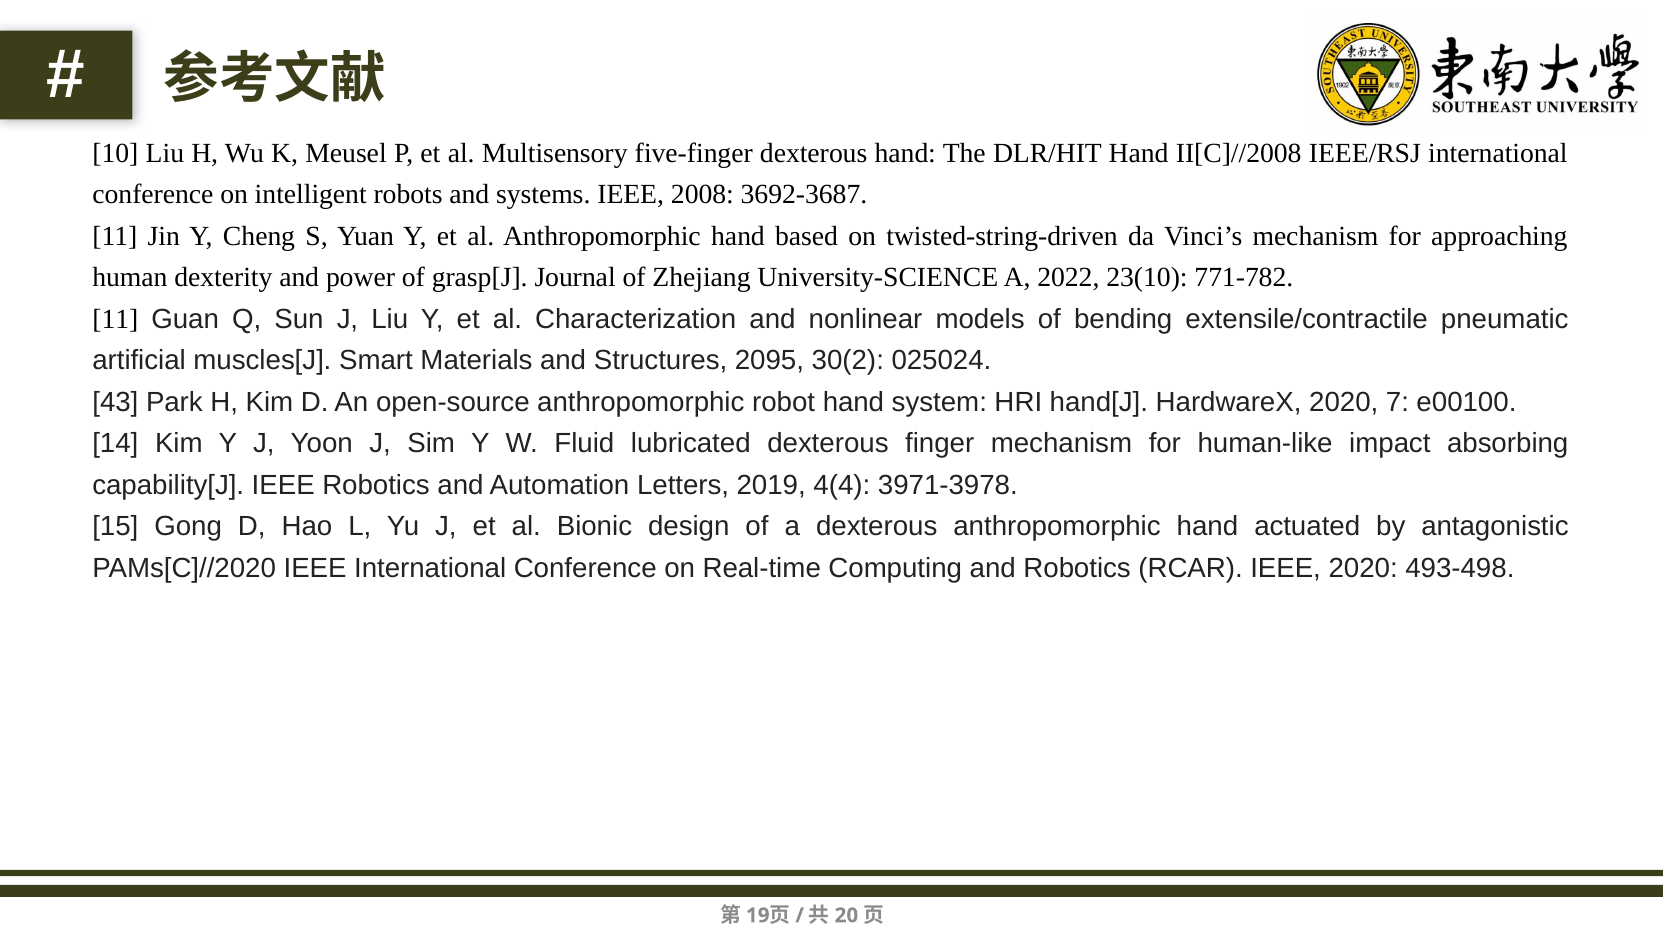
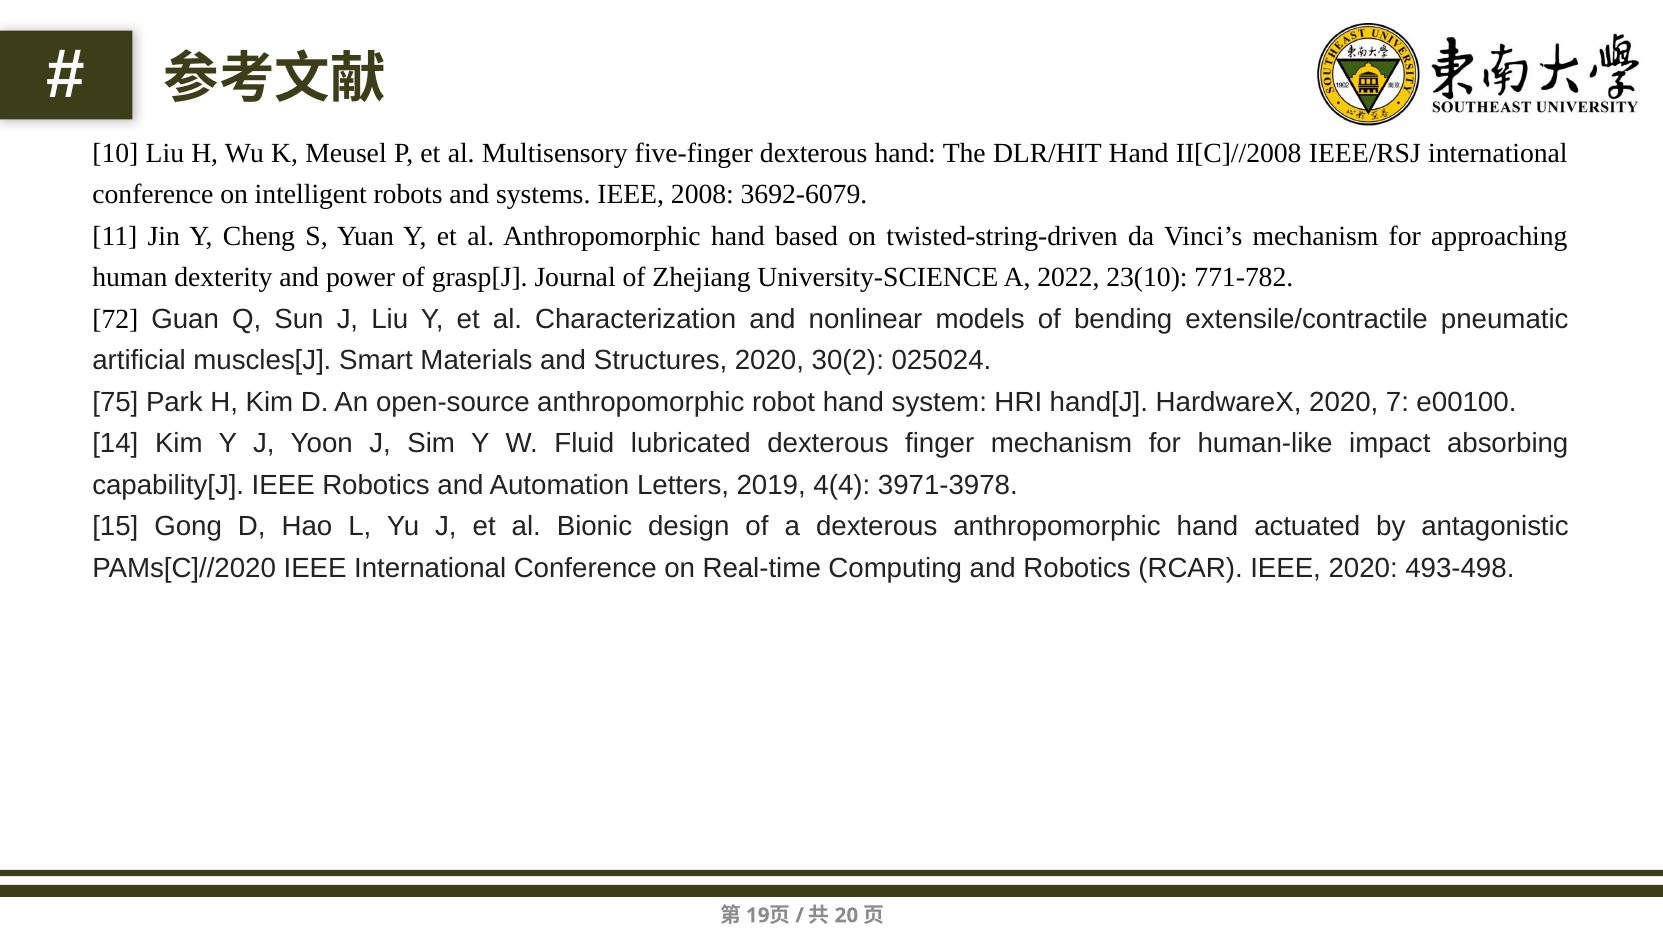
3692-3687: 3692-3687 -> 3692-6079
11 at (115, 319): 11 -> 72
Structures 2095: 2095 -> 2020
43: 43 -> 75
